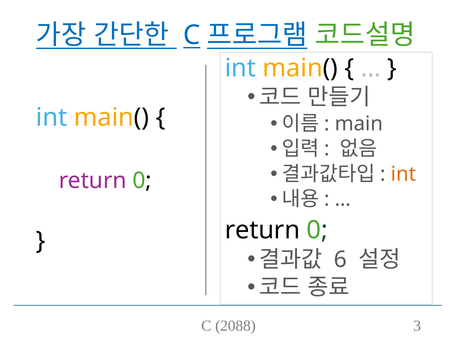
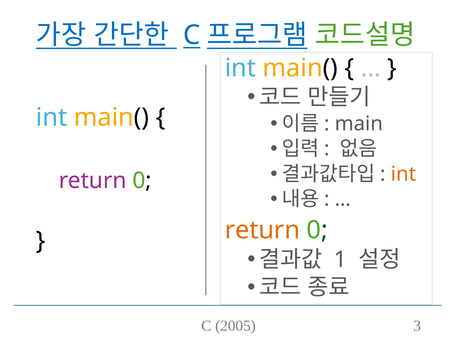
return at (262, 230) colour: black -> orange
6: 6 -> 1
2088: 2088 -> 2005
